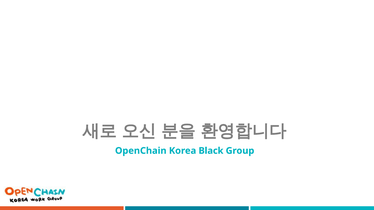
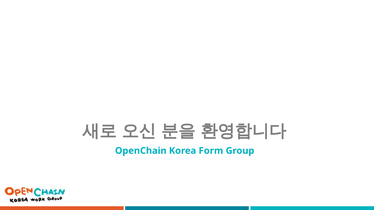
Black: Black -> Form
